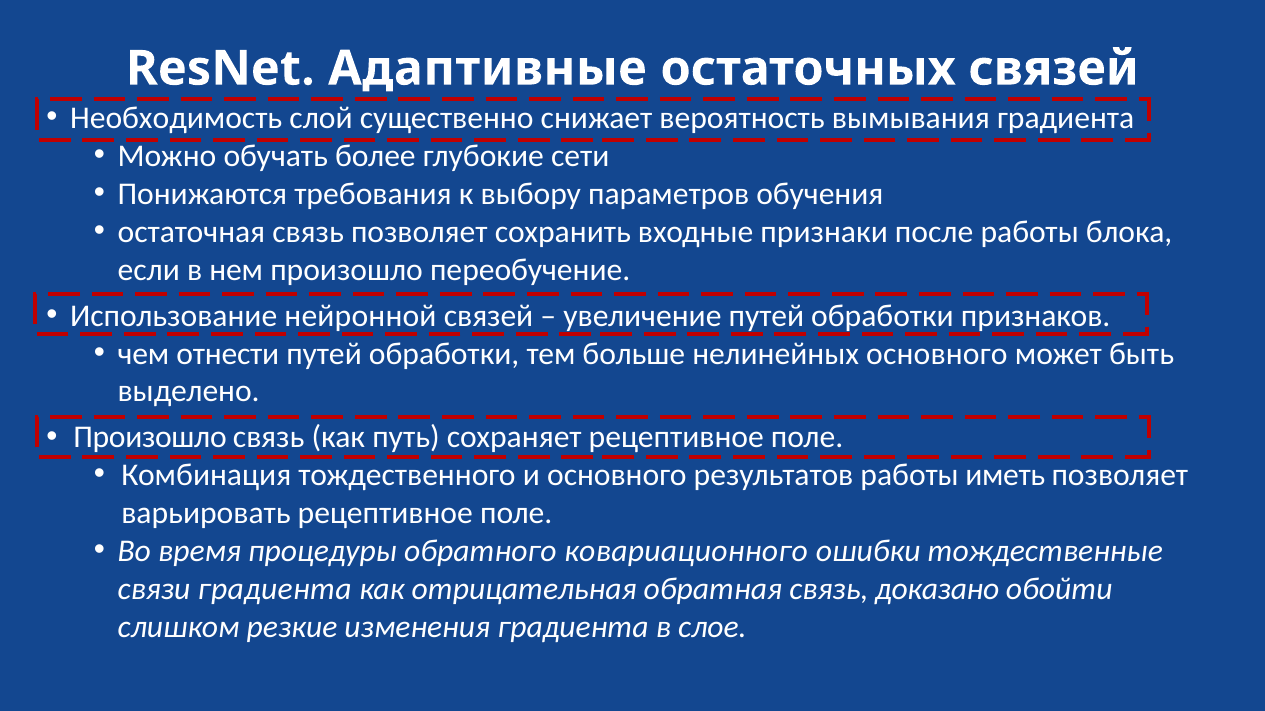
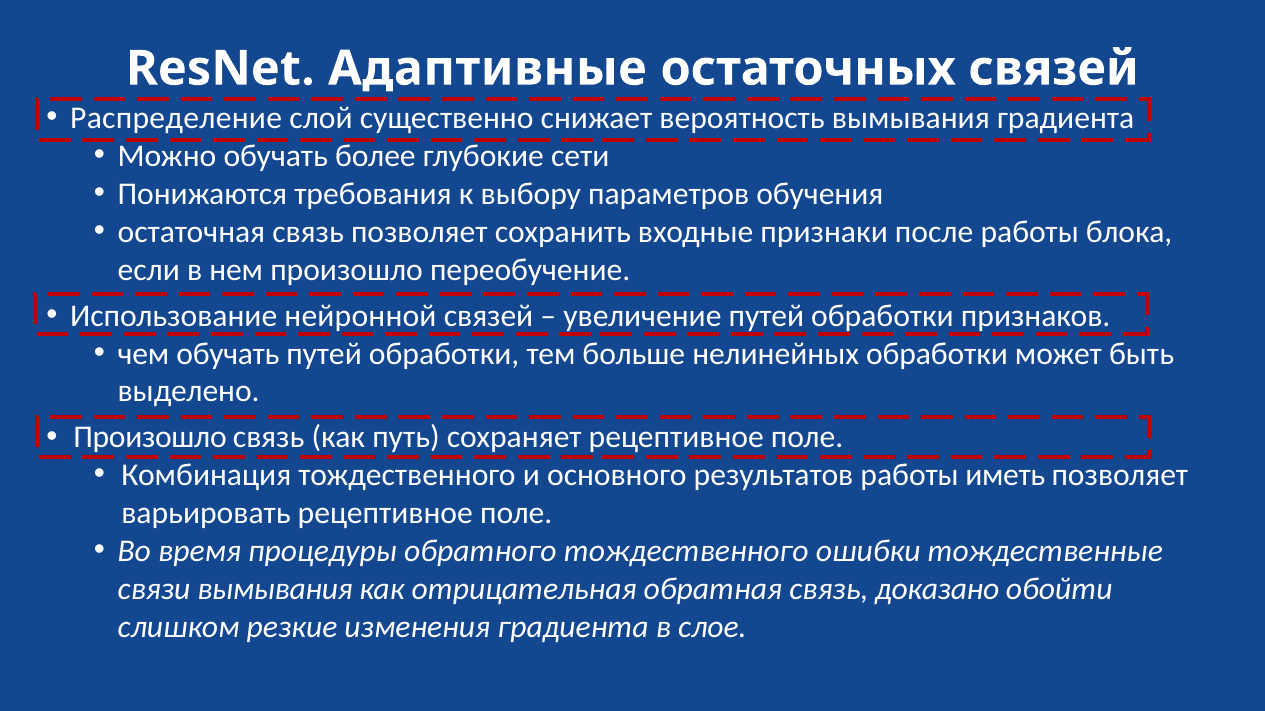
Необходимость: Необходимость -> Распределение
чем отнести: отнести -> обучать
нелинейных основного: основного -> обработки
обратного ковариационного: ковариационного -> тождественного
связи градиента: градиента -> вымывания
